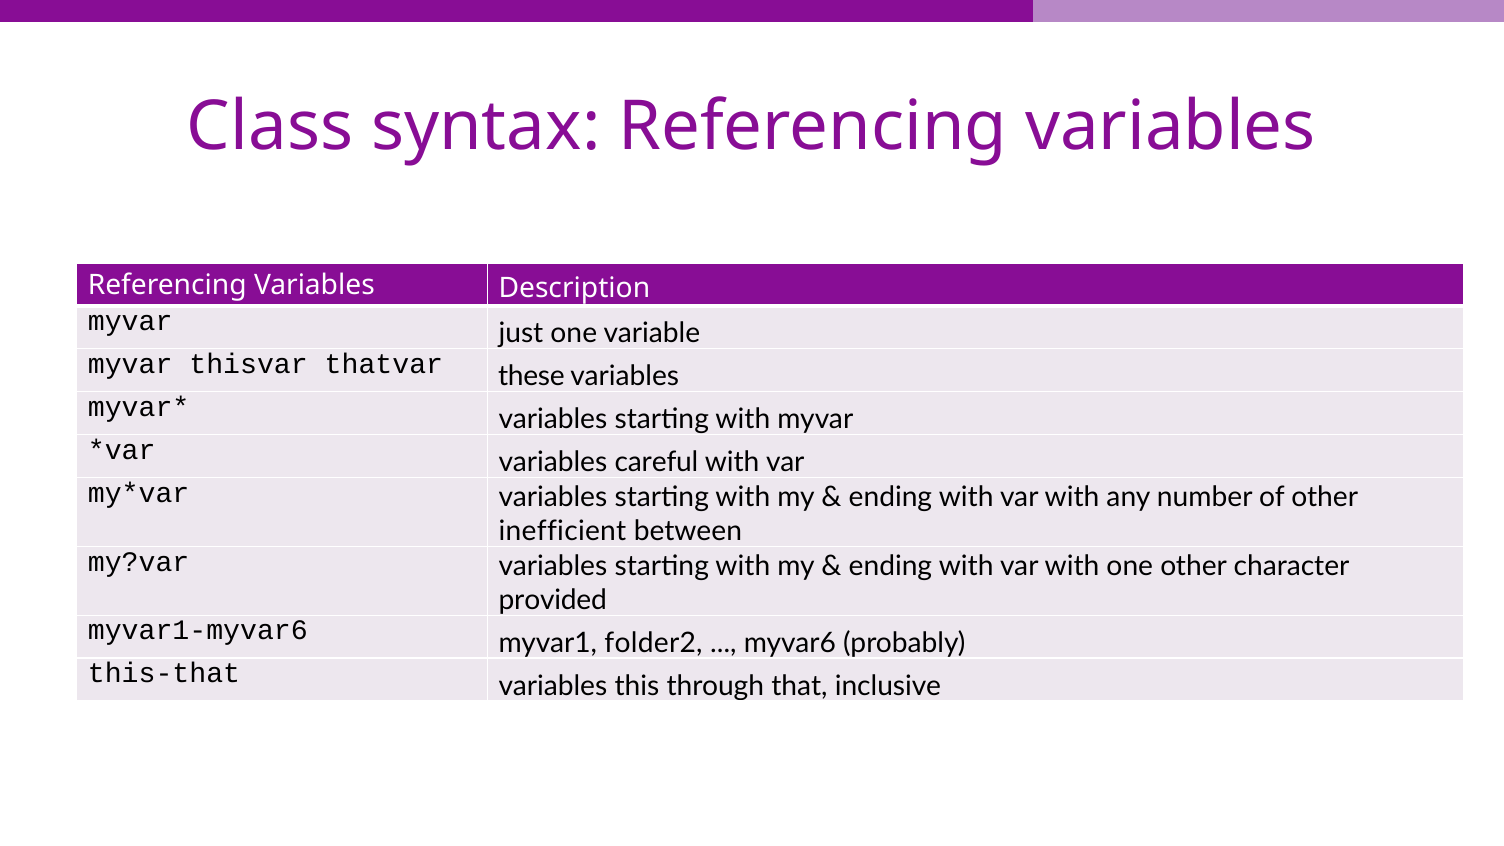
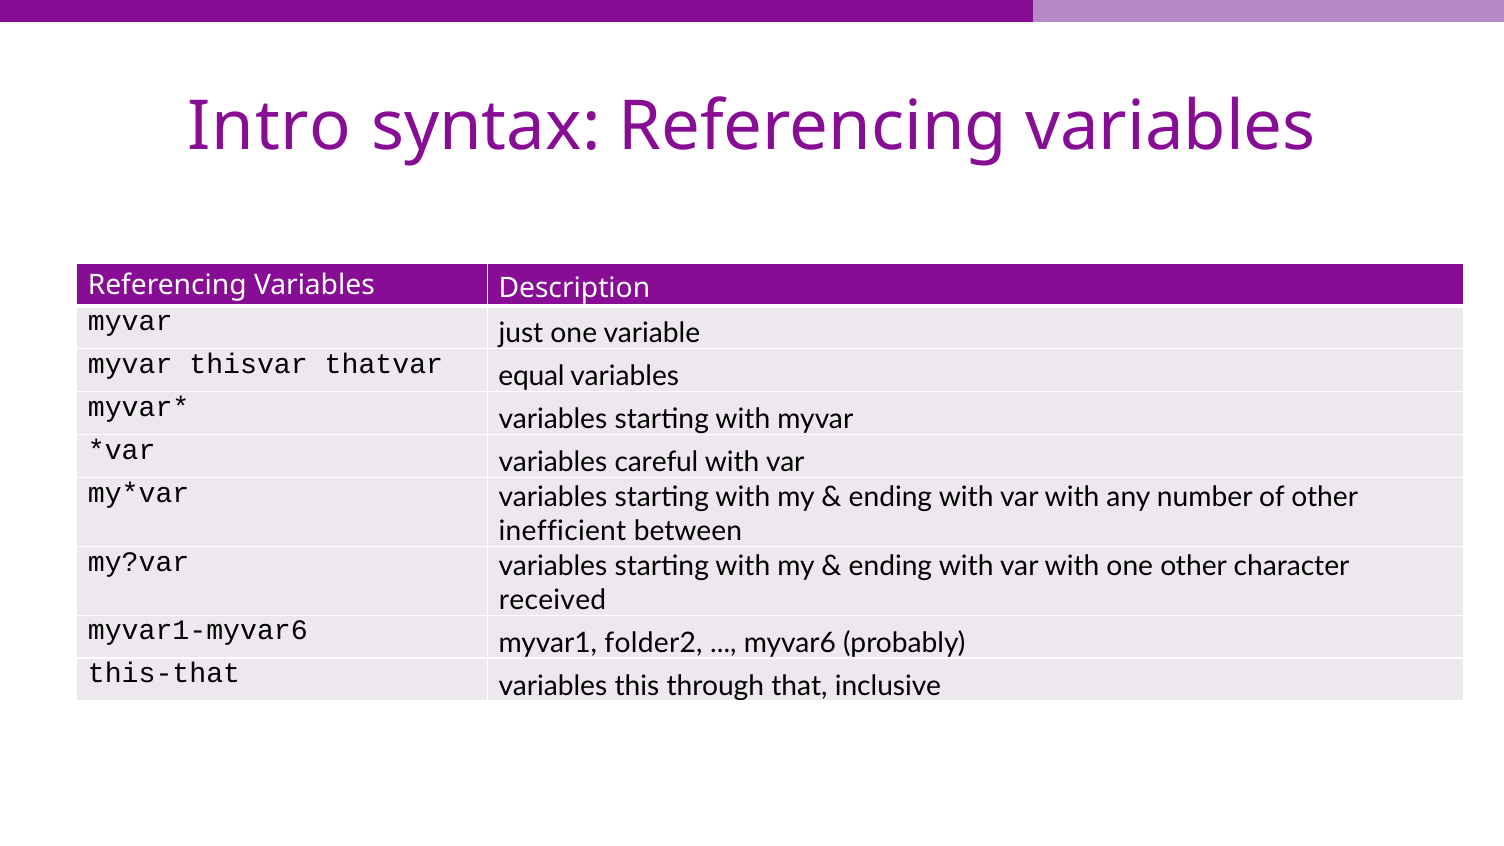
Class: Class -> Intro
these: these -> equal
provided: provided -> received
